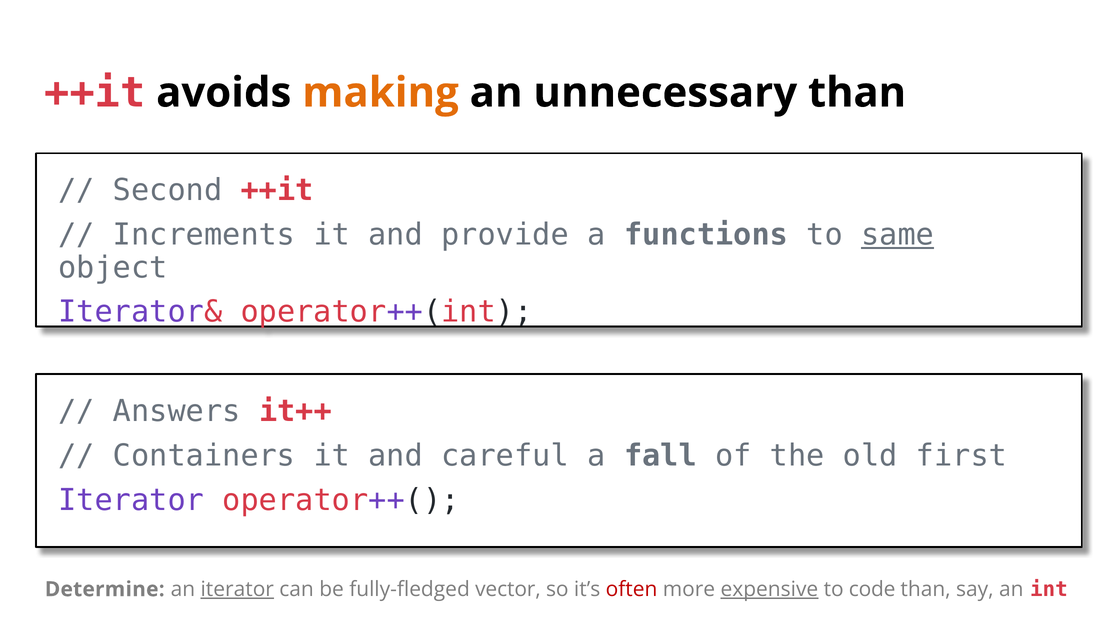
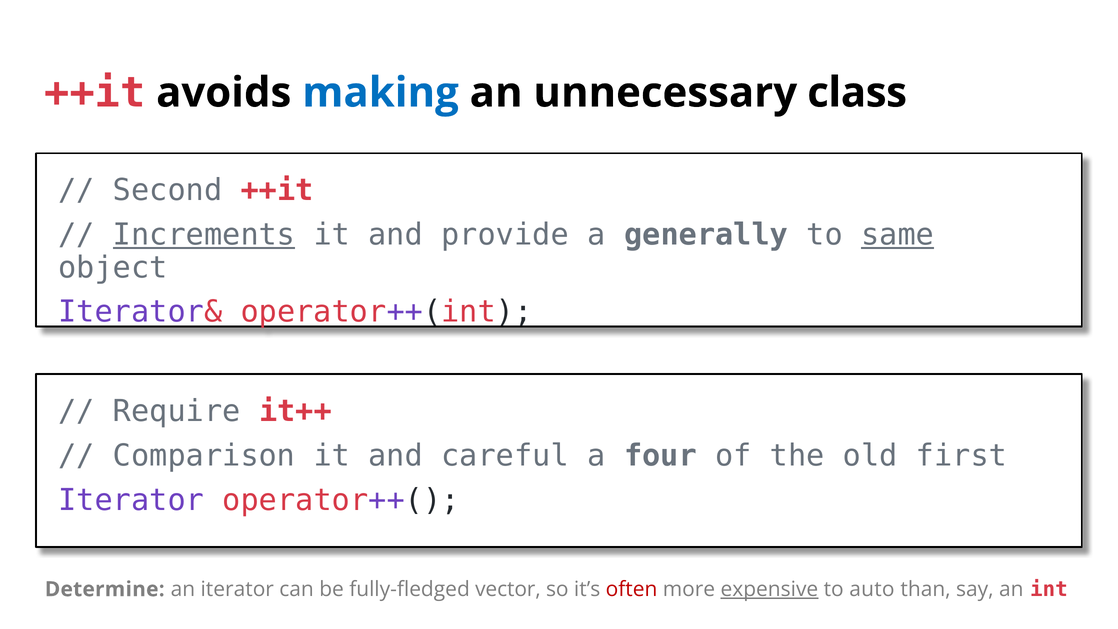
making colour: orange -> blue
unnecessary than: than -> class
Increments underline: none -> present
functions: functions -> generally
Answers: Answers -> Require
Containers: Containers -> Comparison
fall: fall -> four
iterator at (237, 589) underline: present -> none
code: code -> auto
